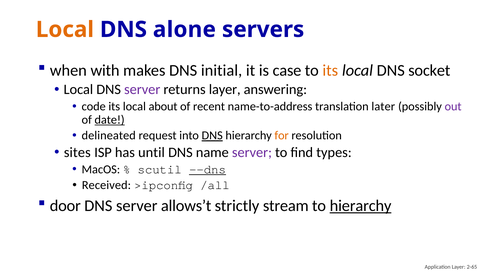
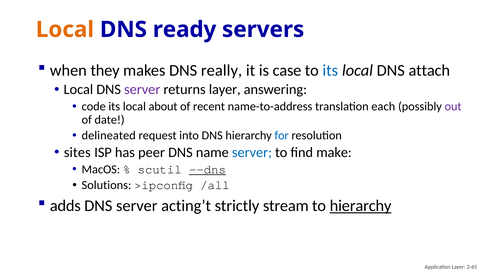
alone: alone -> ready
with: with -> they
initial: initial -> really
its at (330, 70) colour: orange -> blue
socket: socket -> attach
later: later -> each
date underline: present -> none
DNS at (212, 135) underline: present -> none
for colour: orange -> blue
until: until -> peer
server at (252, 152) colour: purple -> blue
types: types -> make
Received: Received -> Solutions
door: door -> adds
allows’t: allows’t -> acting’t
